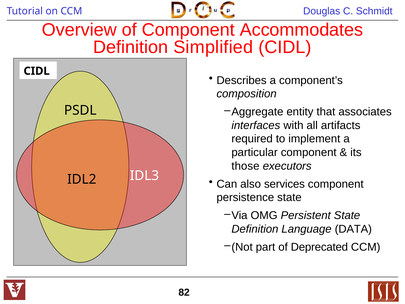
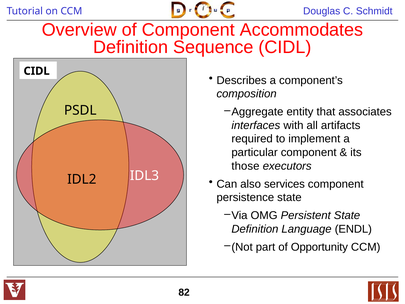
Simplified: Simplified -> Sequence
DATA: DATA -> ENDL
Deprecated: Deprecated -> Opportunity
